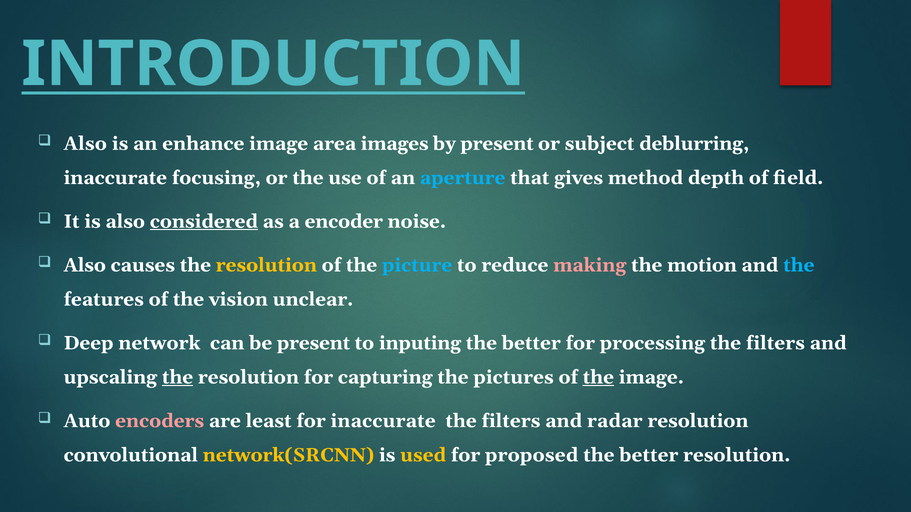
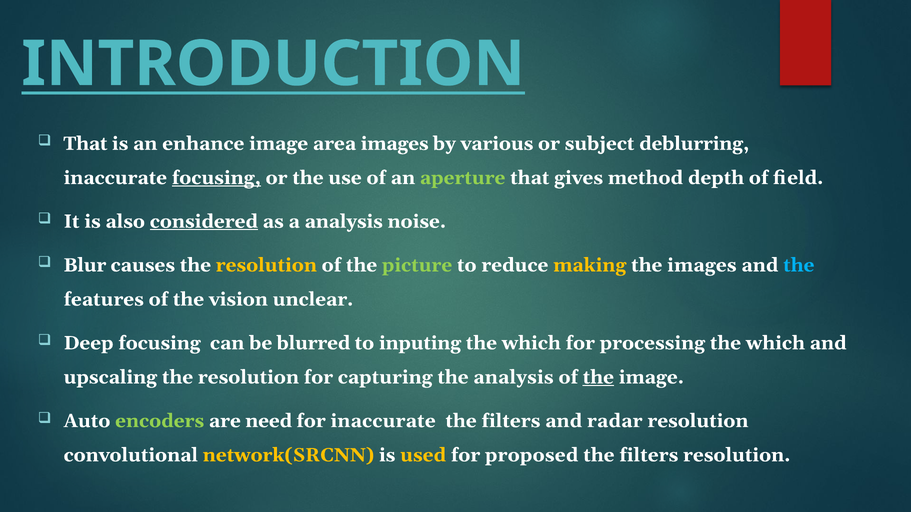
Also at (85, 144): Also -> That
by present: present -> various
focusing at (216, 178) underline: none -> present
aperture colour: light blue -> light green
a encoder: encoder -> analysis
Also at (85, 265): Also -> Blur
picture colour: light blue -> light green
making colour: pink -> yellow
the motion: motion -> images
Deep network: network -> focusing
be present: present -> blurred
better at (531, 343): better -> which
filters at (775, 343): filters -> which
the at (178, 378) underline: present -> none
the pictures: pictures -> analysis
encoders colour: pink -> light green
least: least -> need
better at (649, 455): better -> filters
